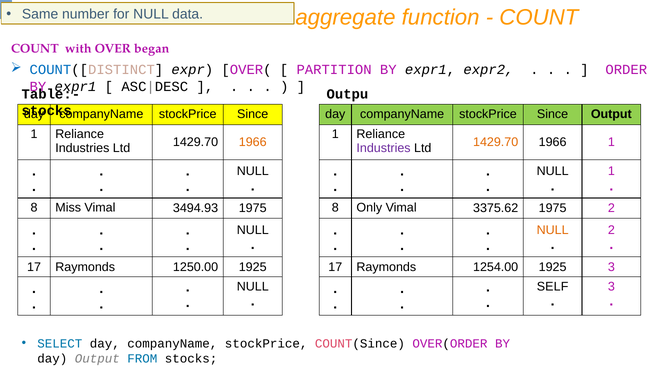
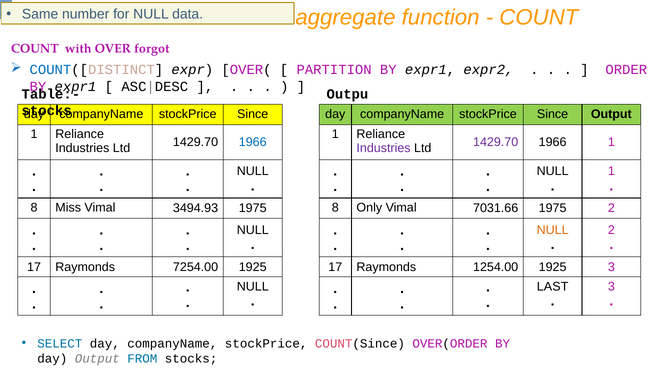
began: began -> forgot
1966 at (253, 142) colour: orange -> blue
1429.70 at (496, 142) colour: orange -> purple
3375.62: 3375.62 -> 7031.66
1250.00: 1250.00 -> 7254.00
SELF: SELF -> LAST
